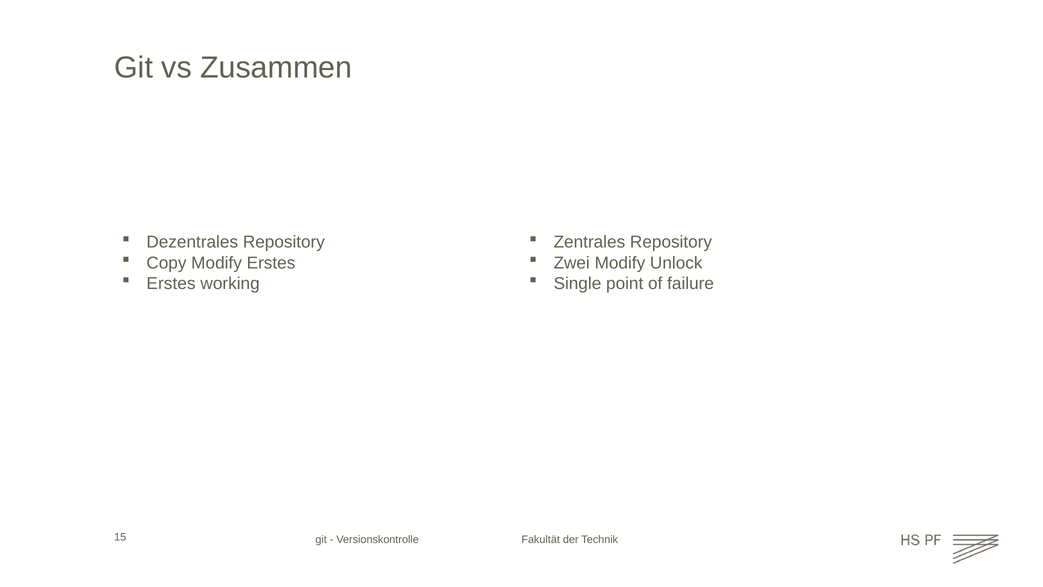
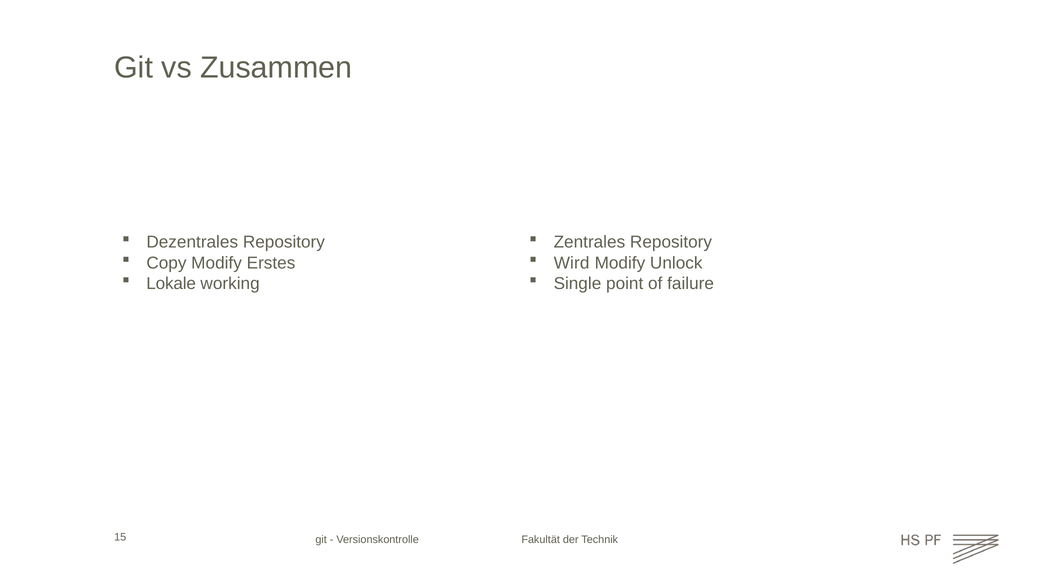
Zwei: Zwei -> Wird
Erstes at (171, 283): Erstes -> Lokale
